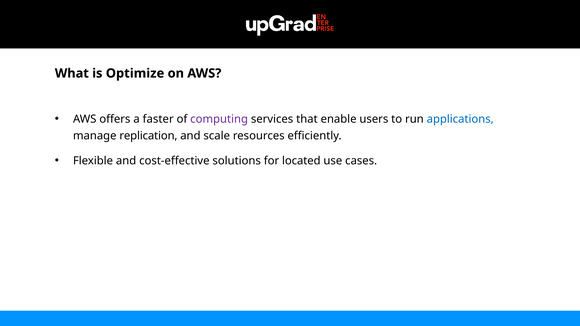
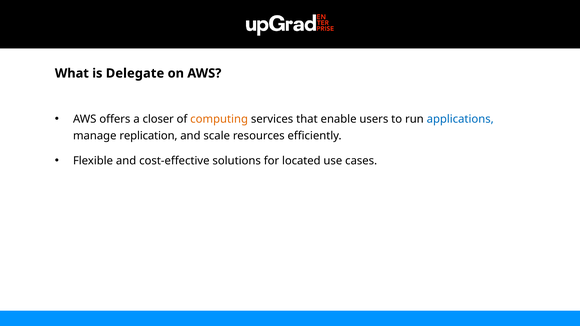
Optimize: Optimize -> Delegate
faster: faster -> closer
computing colour: purple -> orange
